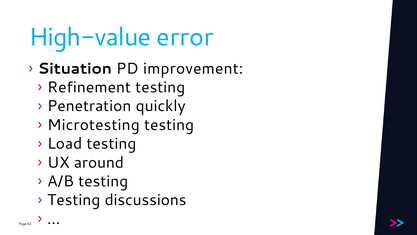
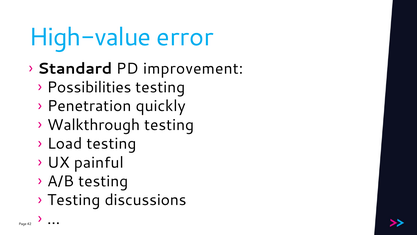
Situation: Situation -> Standard
Refinement: Refinement -> Possibilities
Microtesting: Microtesting -> Walkthrough
around: around -> painful
